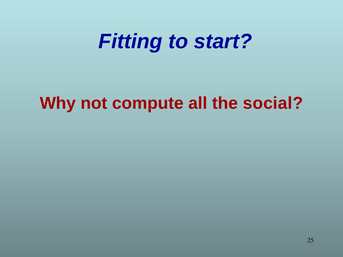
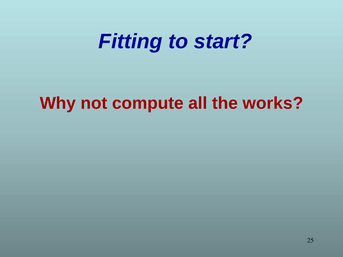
social: social -> works
